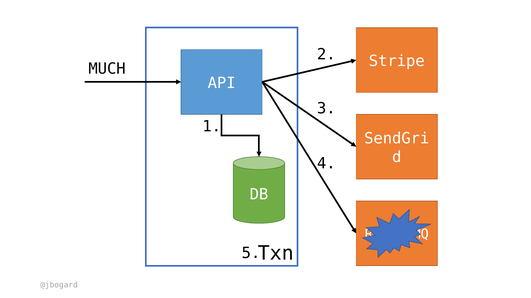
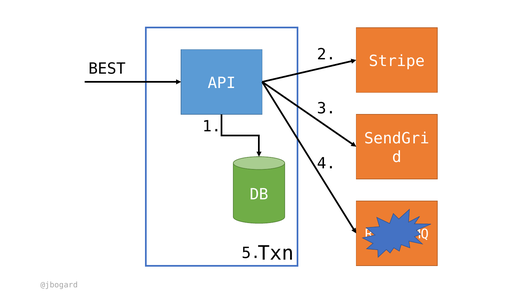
MUCH: MUCH -> BEST
